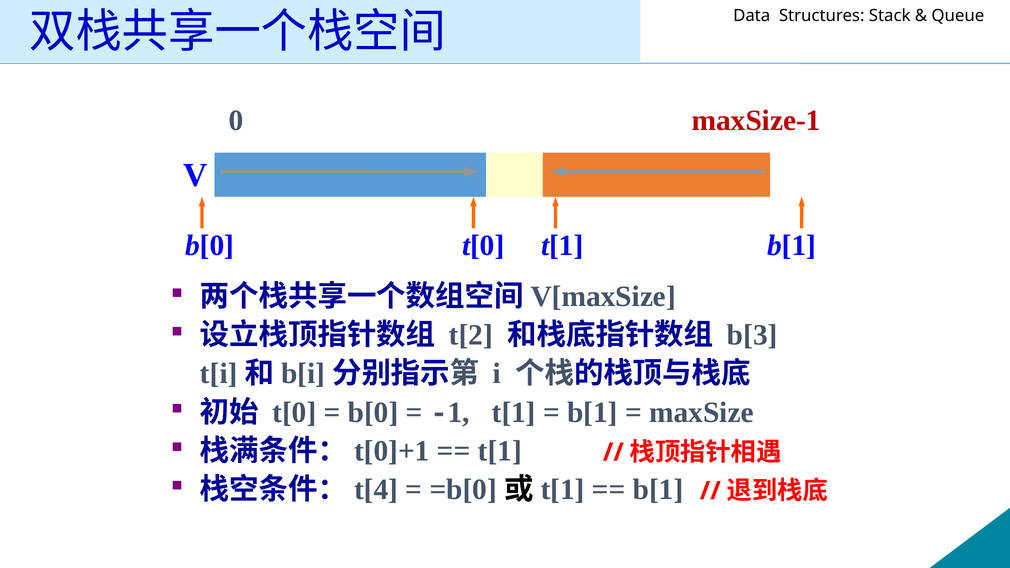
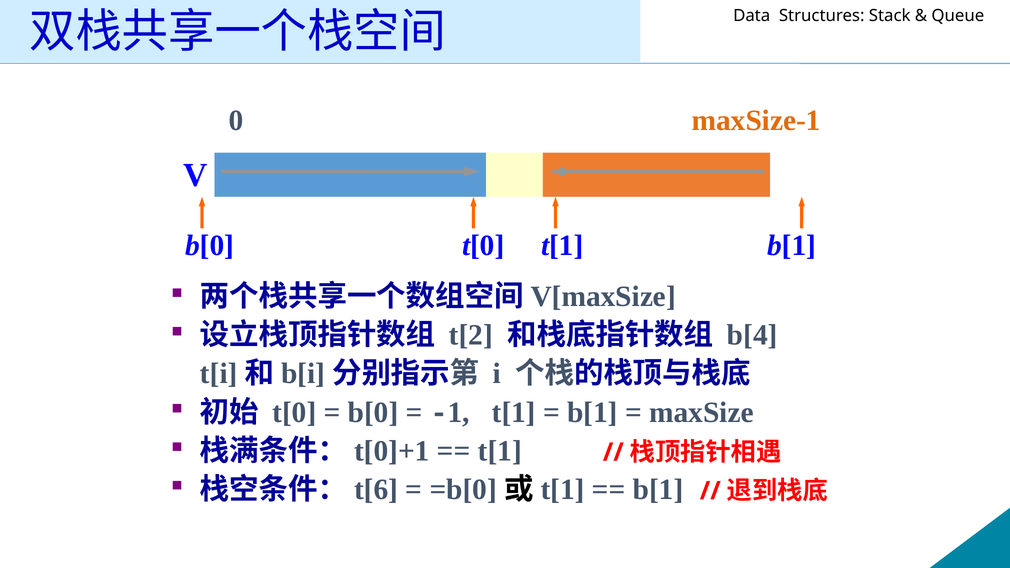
maxSize-1 colour: red -> orange
b[3: b[3 -> b[4
t[4: t[4 -> t[6
